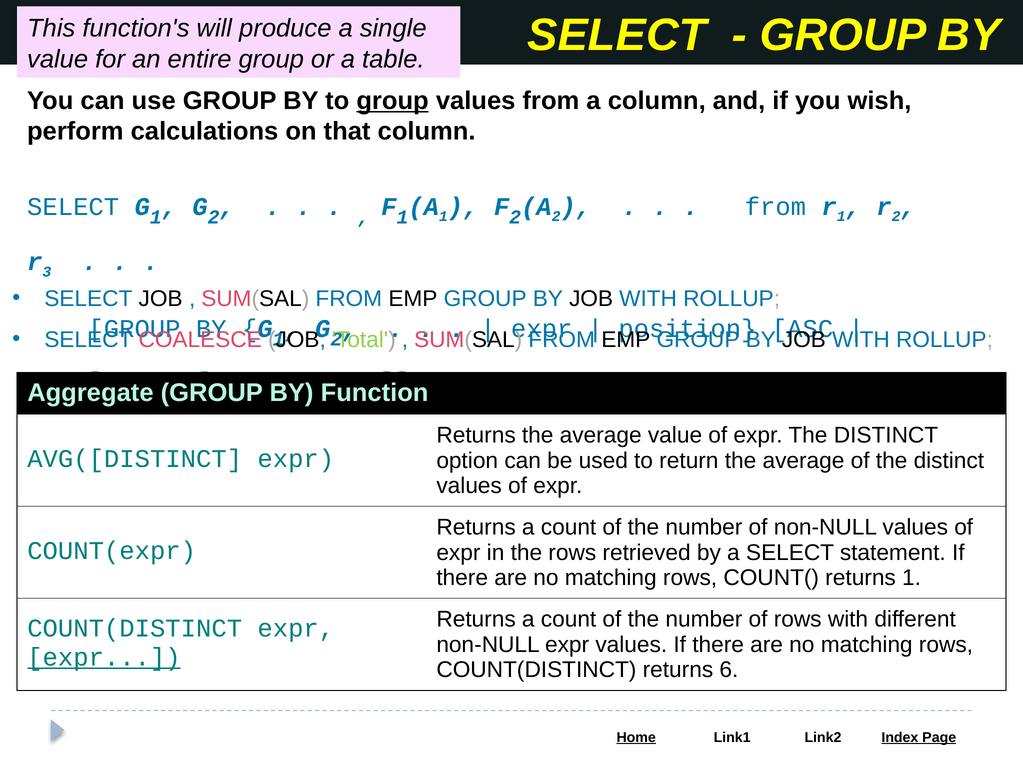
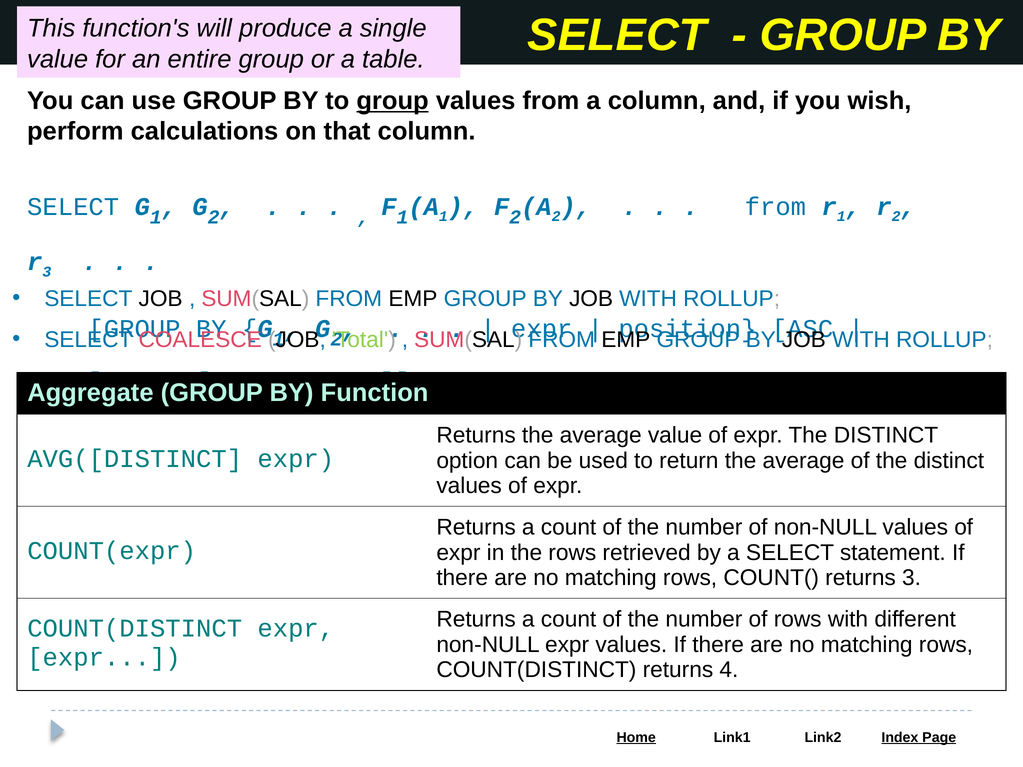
returns 1: 1 -> 3
expr at (104, 657) underline: present -> none
6: 6 -> 4
